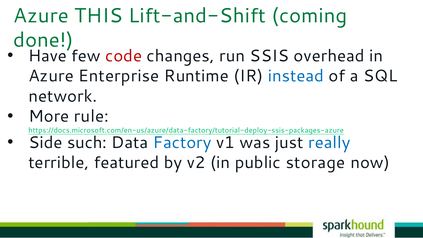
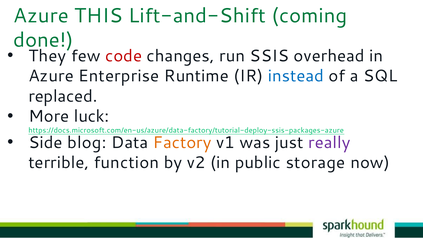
Have: Have -> They
network: network -> replaced
rule: rule -> luck
such: such -> blog
Factory colour: blue -> orange
really colour: blue -> purple
featured: featured -> function
